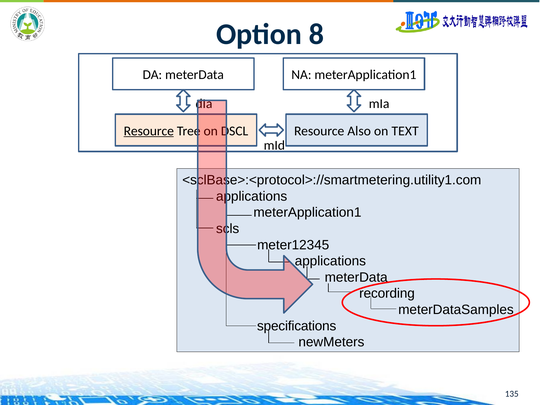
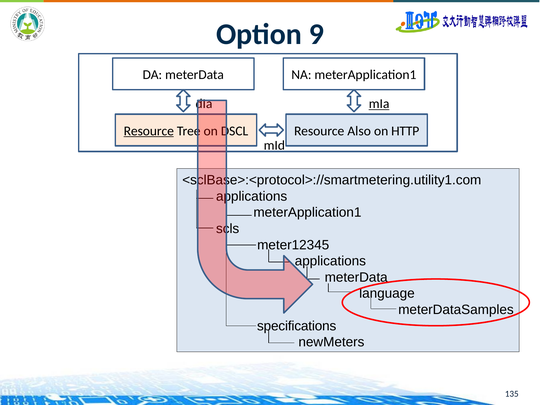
8: 8 -> 9
mIa underline: none -> present
TEXT: TEXT -> HTTP
recording: recording -> language
